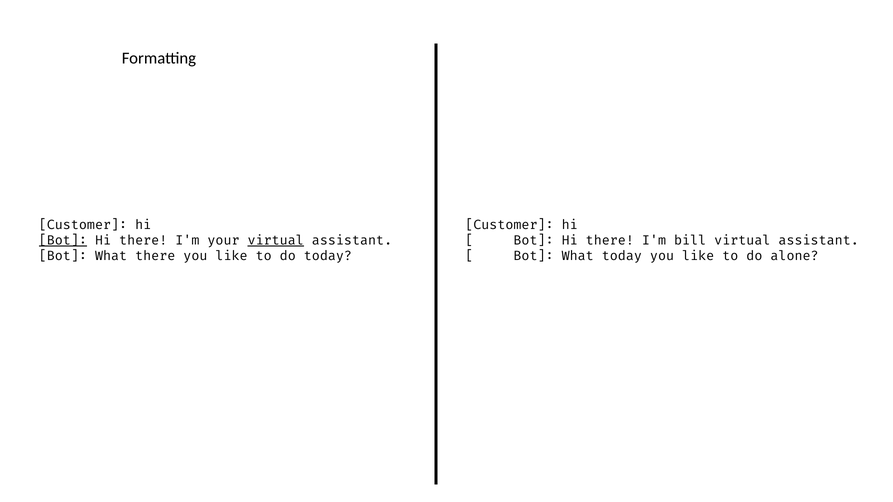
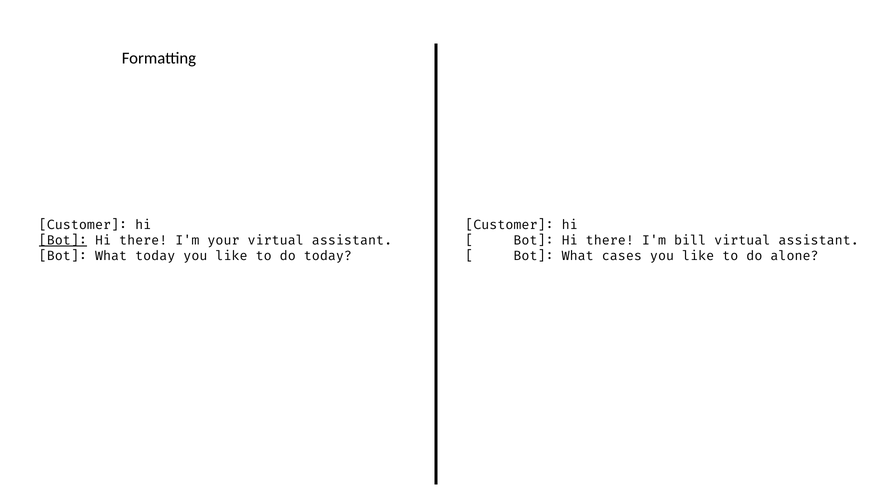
virtual at (276, 241) underline: present -> none
What there: there -> today
What today: today -> cases
